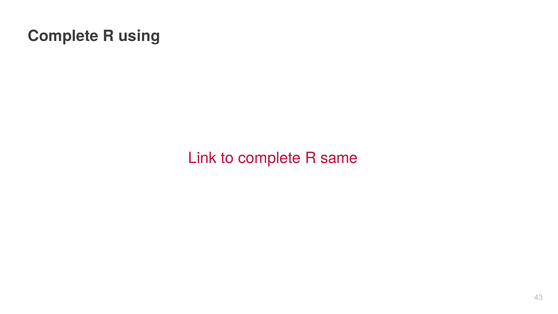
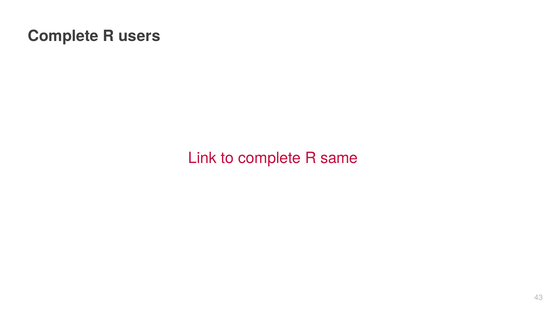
using: using -> users
